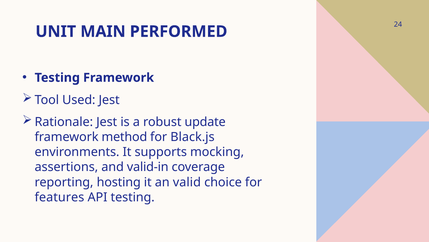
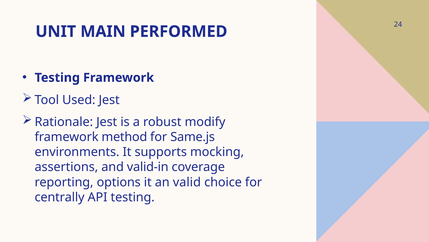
update: update -> modify
Black.js: Black.js -> Same.js
hosting: hosting -> options
features: features -> centrally
